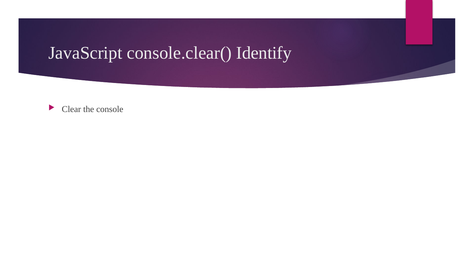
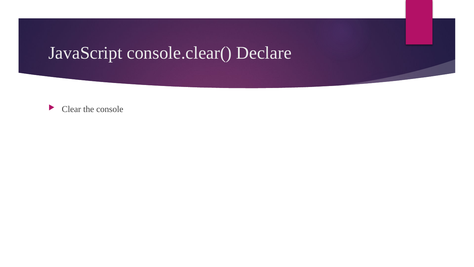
Identify: Identify -> Declare
